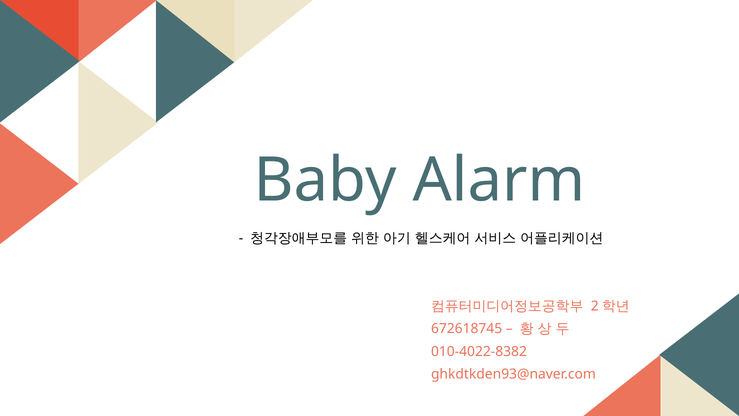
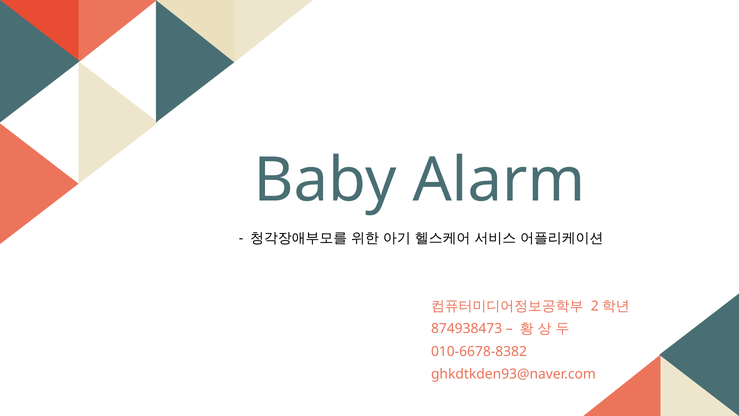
672618745: 672618745 -> 874938473
010-4022-8382: 010-4022-8382 -> 010-6678-8382
